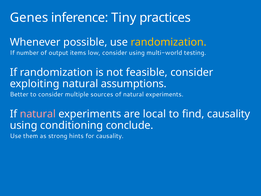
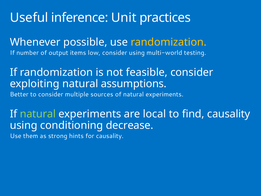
Genes: Genes -> Useful
Tiny: Tiny -> Unit
natural at (38, 114) colour: pink -> light green
conclude: conclude -> decrease
